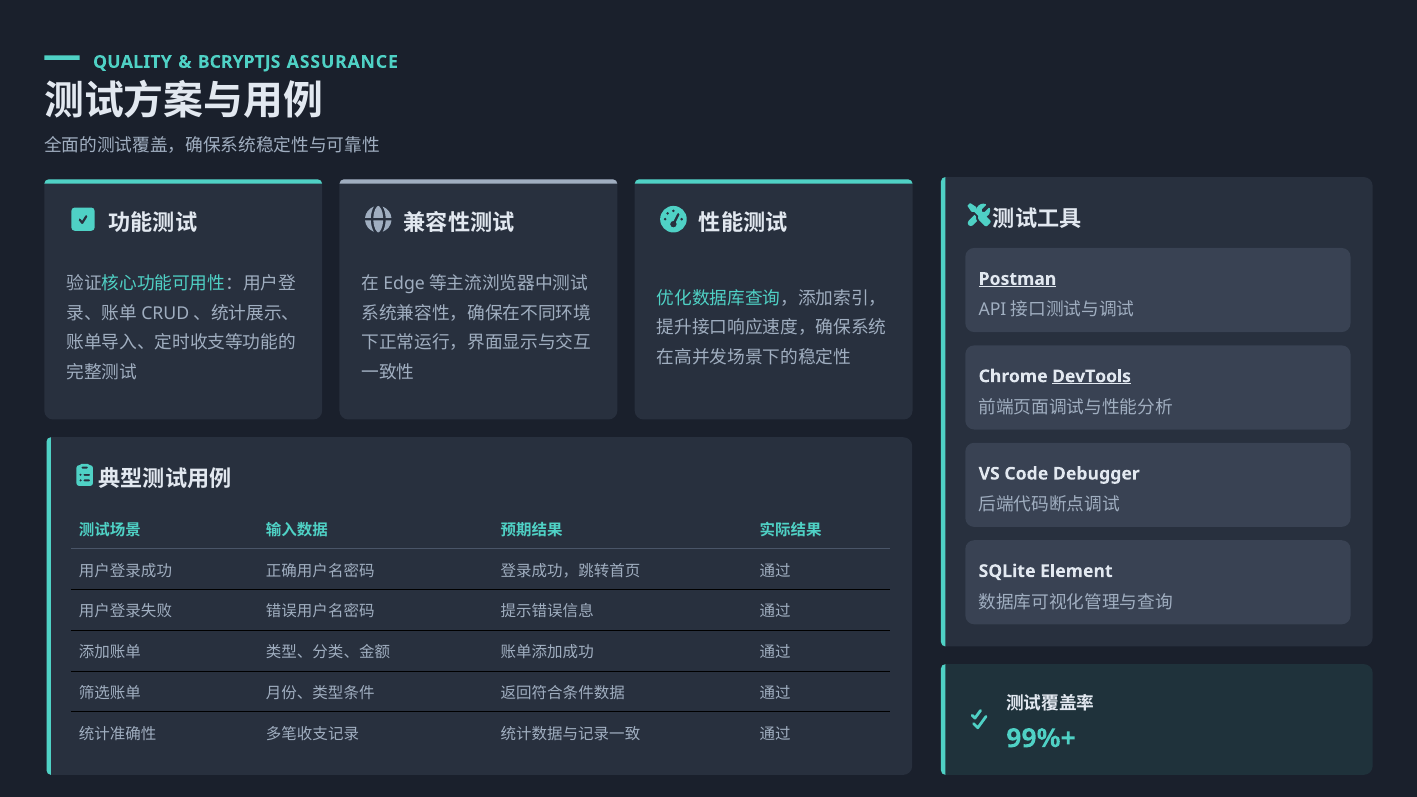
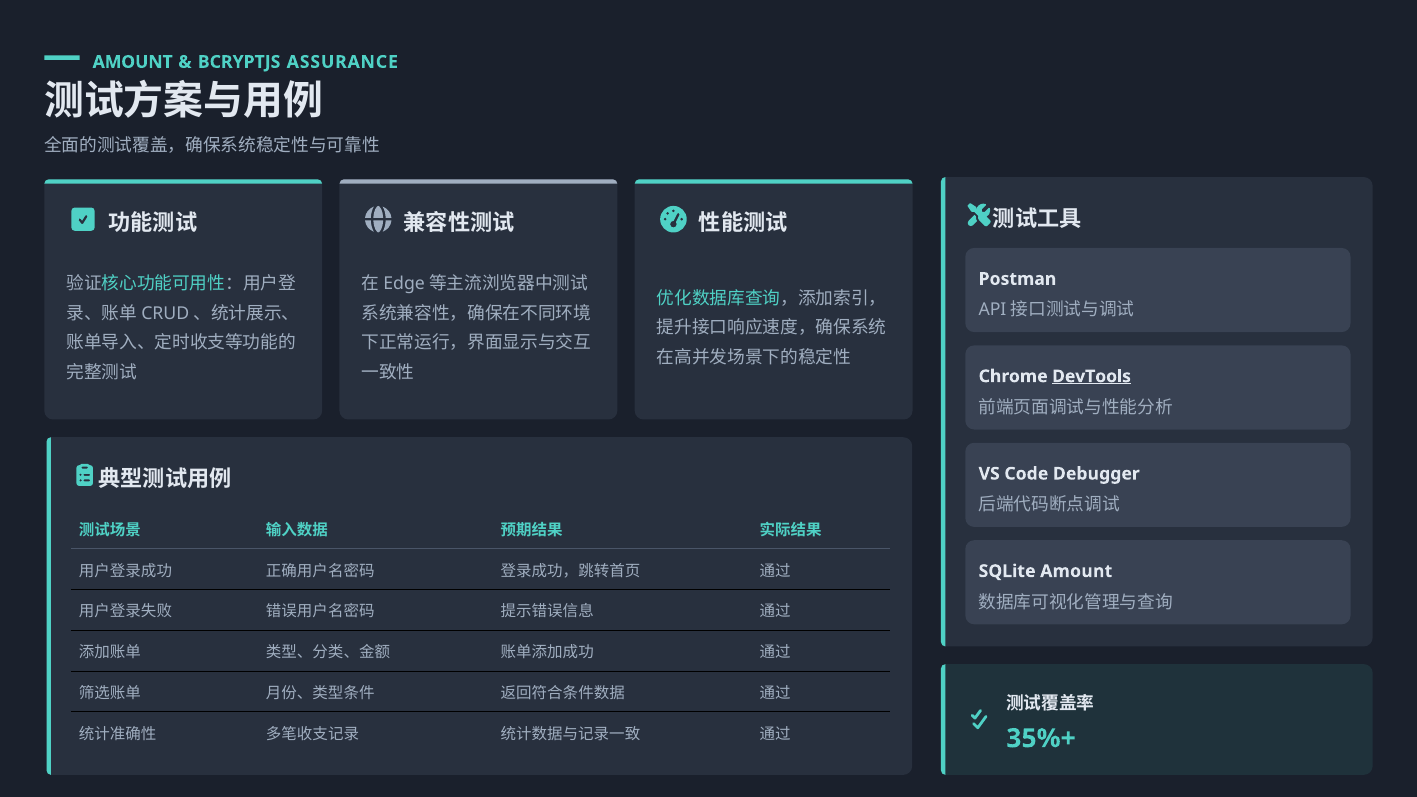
QUALITY at (132, 62): QUALITY -> AMOUNT
Postman underline: present -> none
SQLite Element: Element -> Amount
99%+: 99%+ -> 35%+
